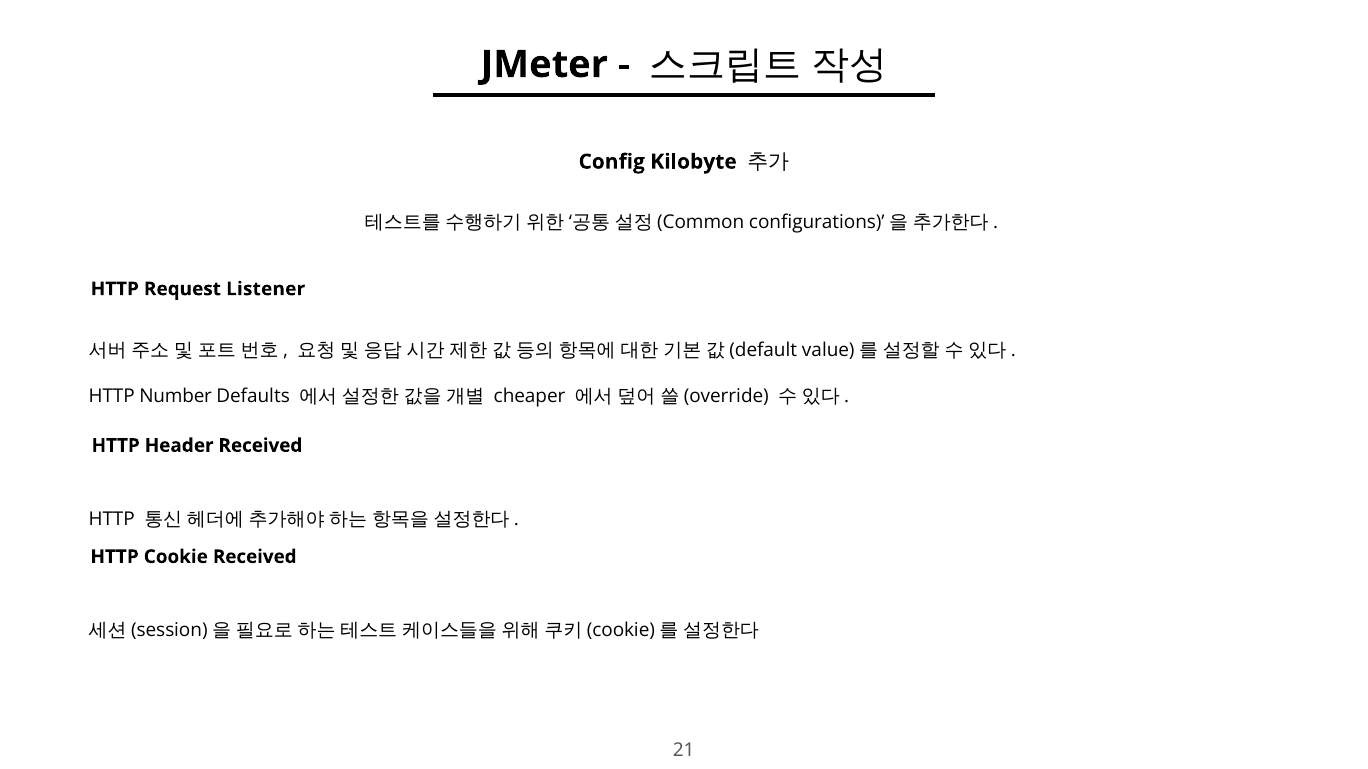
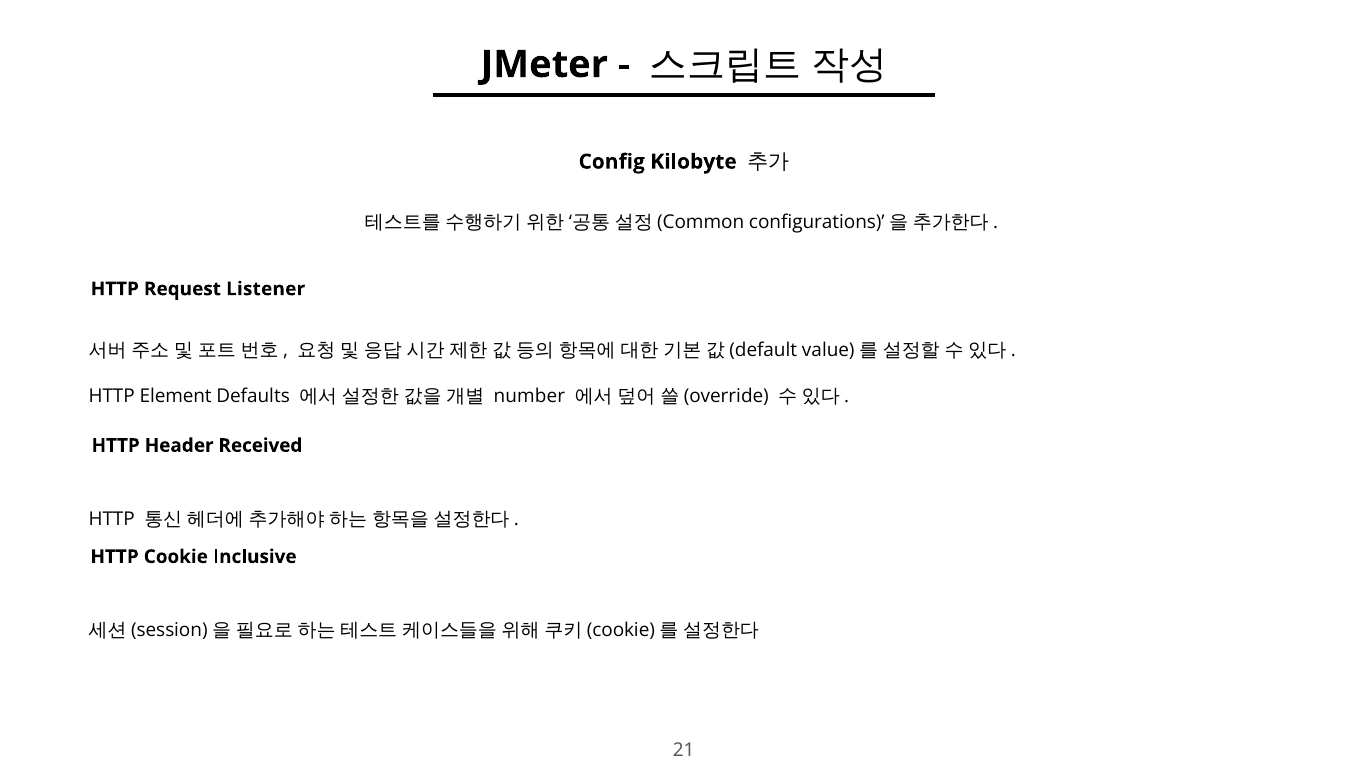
Number: Number -> Element
cheaper: cheaper -> number
Cookie Received: Received -> Inclusive
